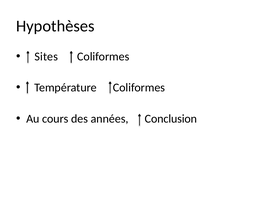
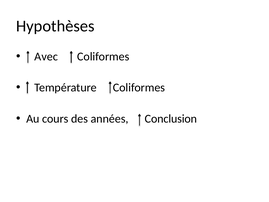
Sites: Sites -> Avec
